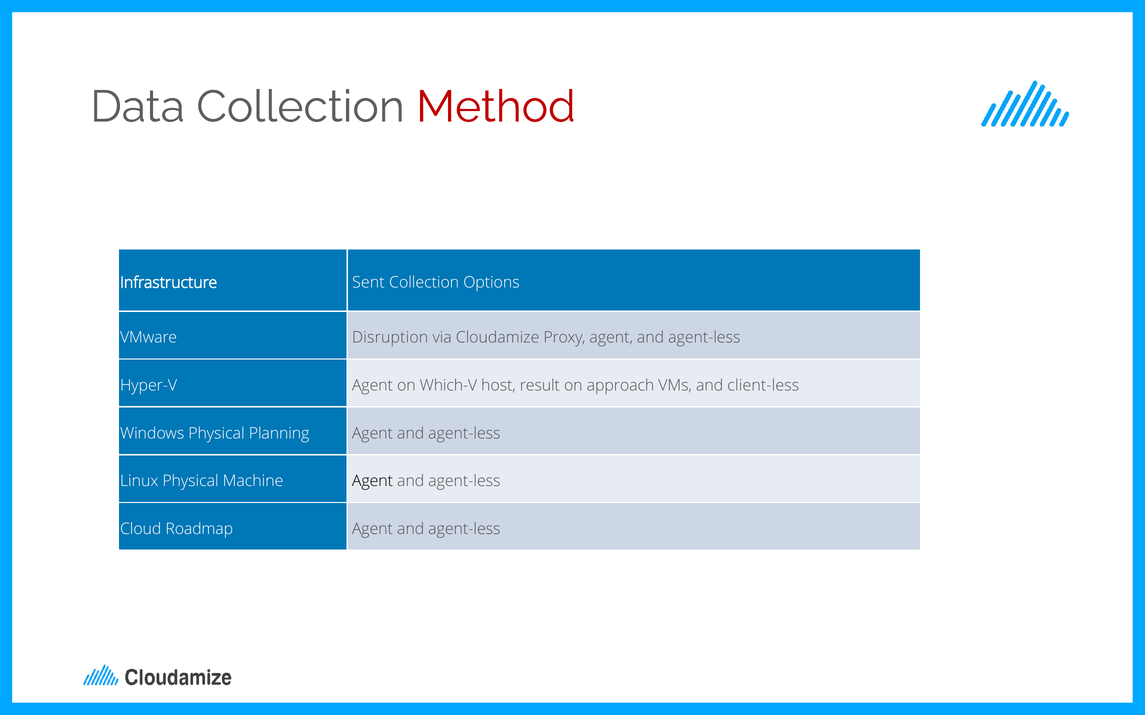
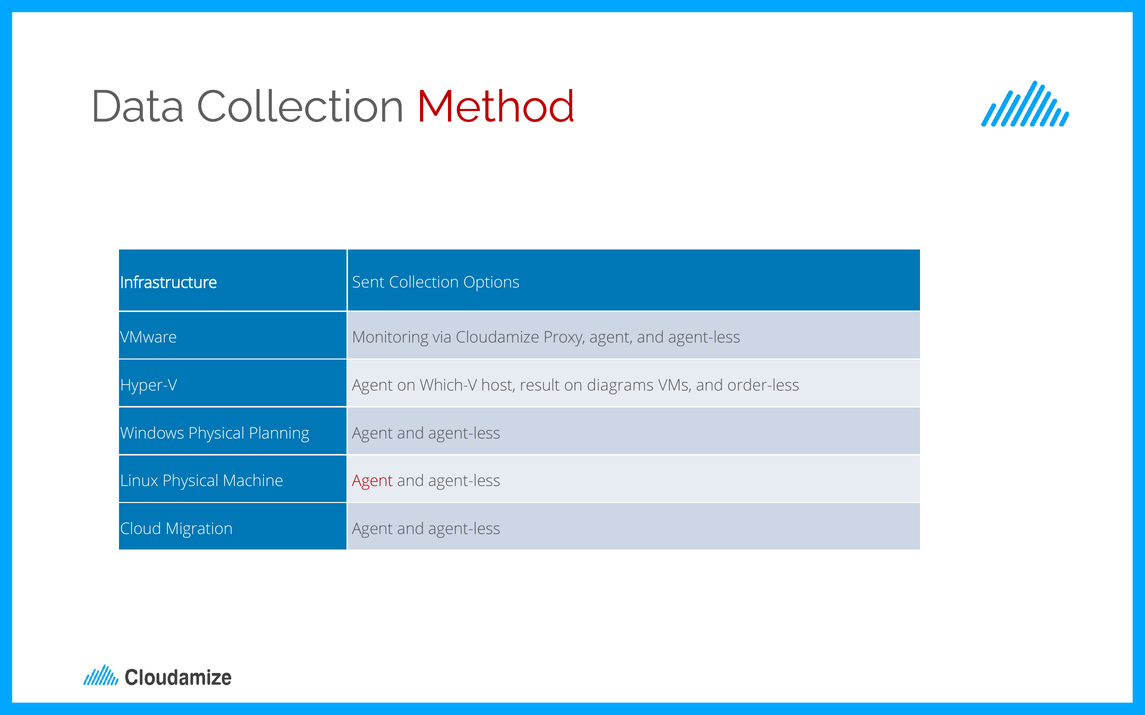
Disruption: Disruption -> Monitoring
approach: approach -> diagrams
client-less: client-less -> order-less
Agent at (372, 482) colour: black -> red
Roadmap: Roadmap -> Migration
